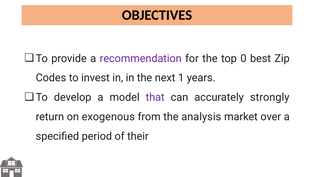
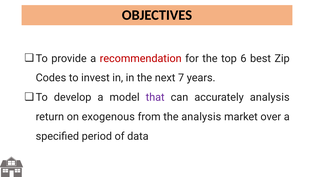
recommendation colour: purple -> red
0: 0 -> 6
1: 1 -> 7
accurately strongly: strongly -> analysis
their: their -> data
